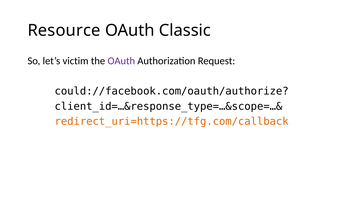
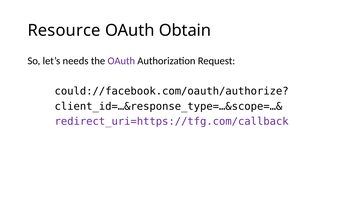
Classic: Classic -> Obtain
victim: victim -> needs
redirect_uri=https://tfg.com/callback colour: orange -> purple
